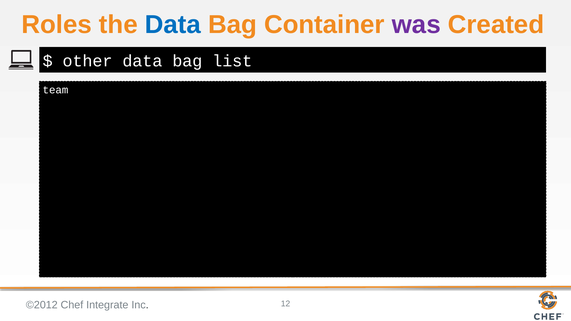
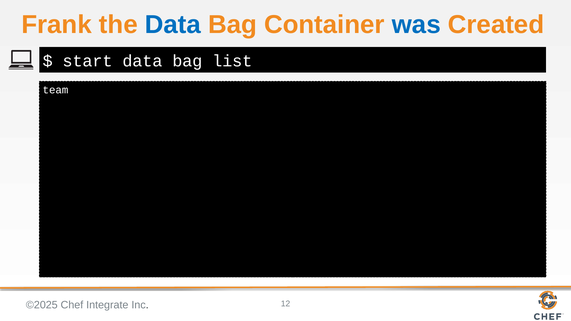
Roles: Roles -> Frank
was colour: purple -> blue
other: other -> start
©2012: ©2012 -> ©2025
